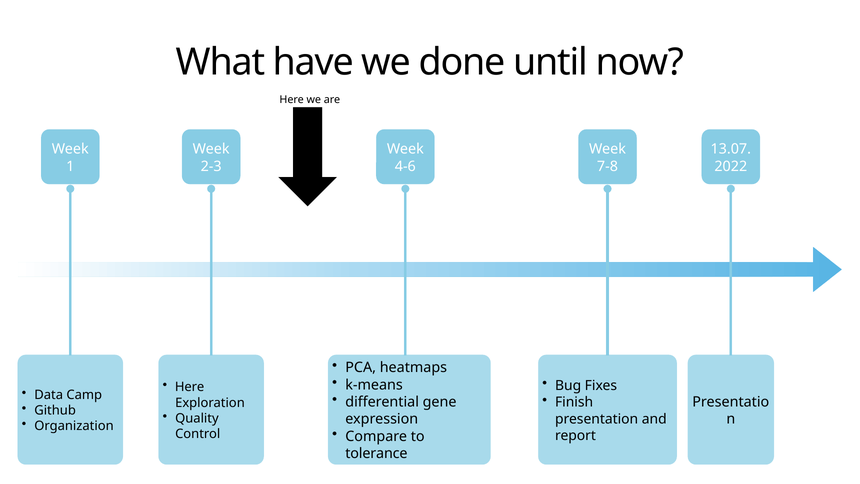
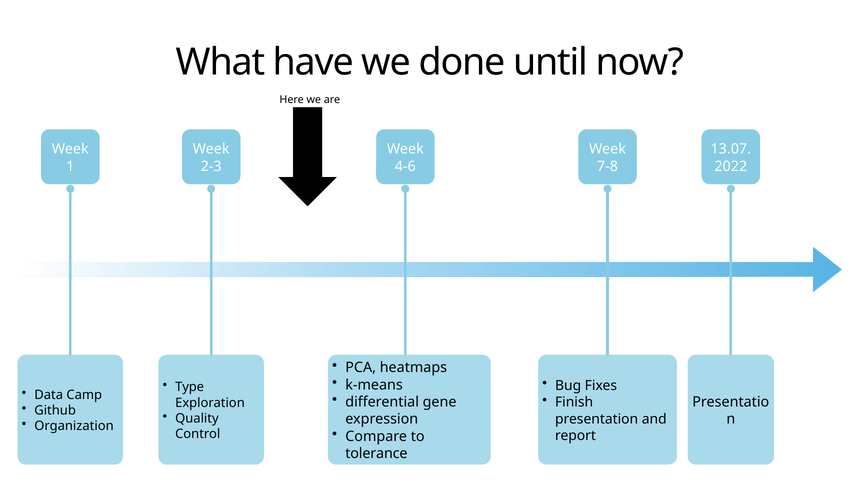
Here at (190, 387): Here -> Type
